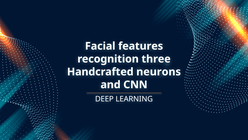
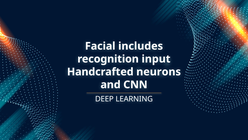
features: features -> includes
three: three -> input
